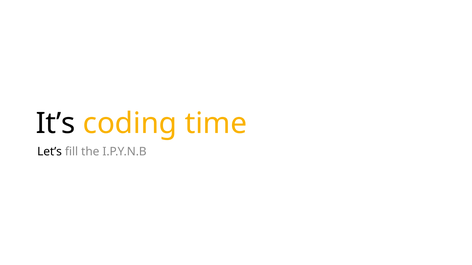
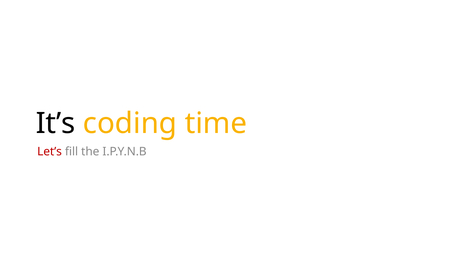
Let’s colour: black -> red
